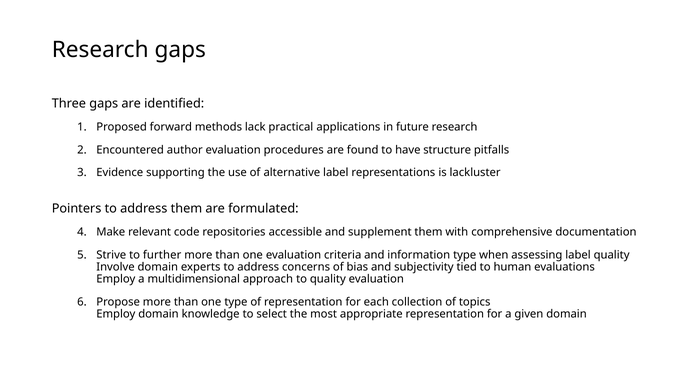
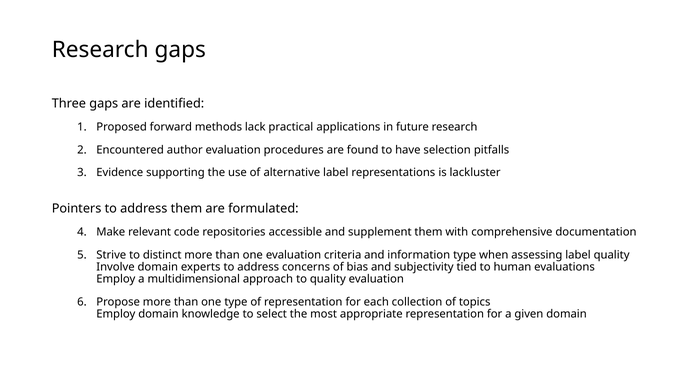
structure: structure -> selection
further: further -> distinct
